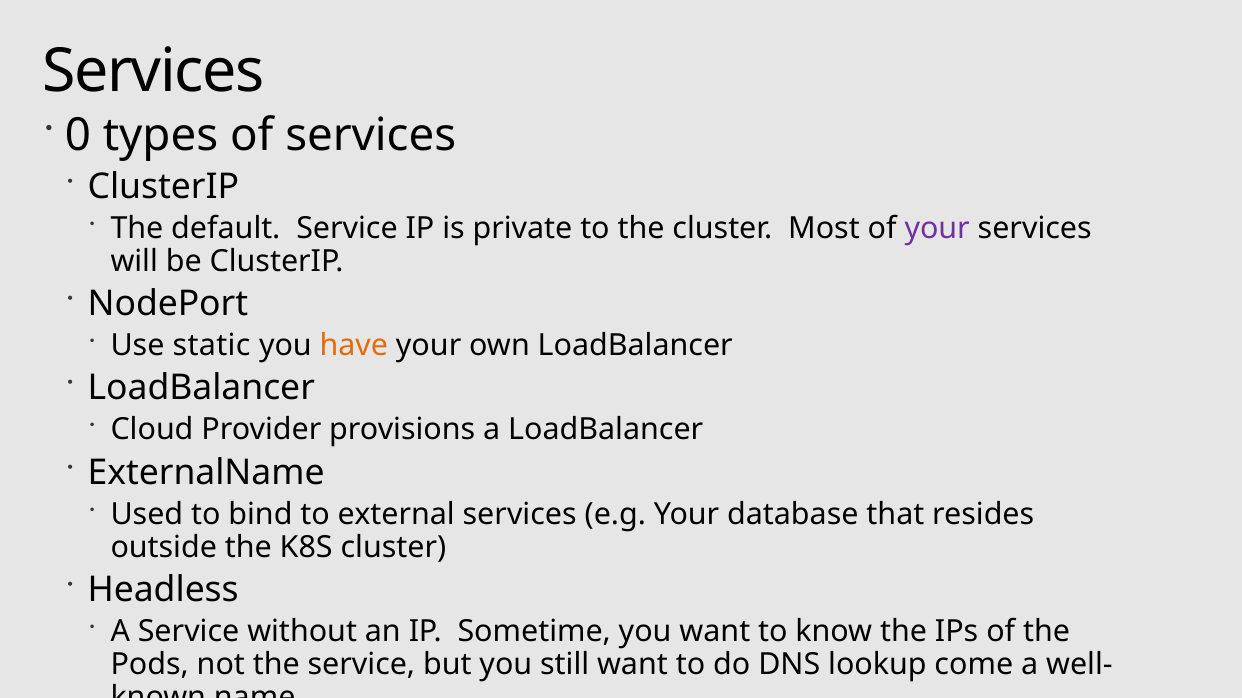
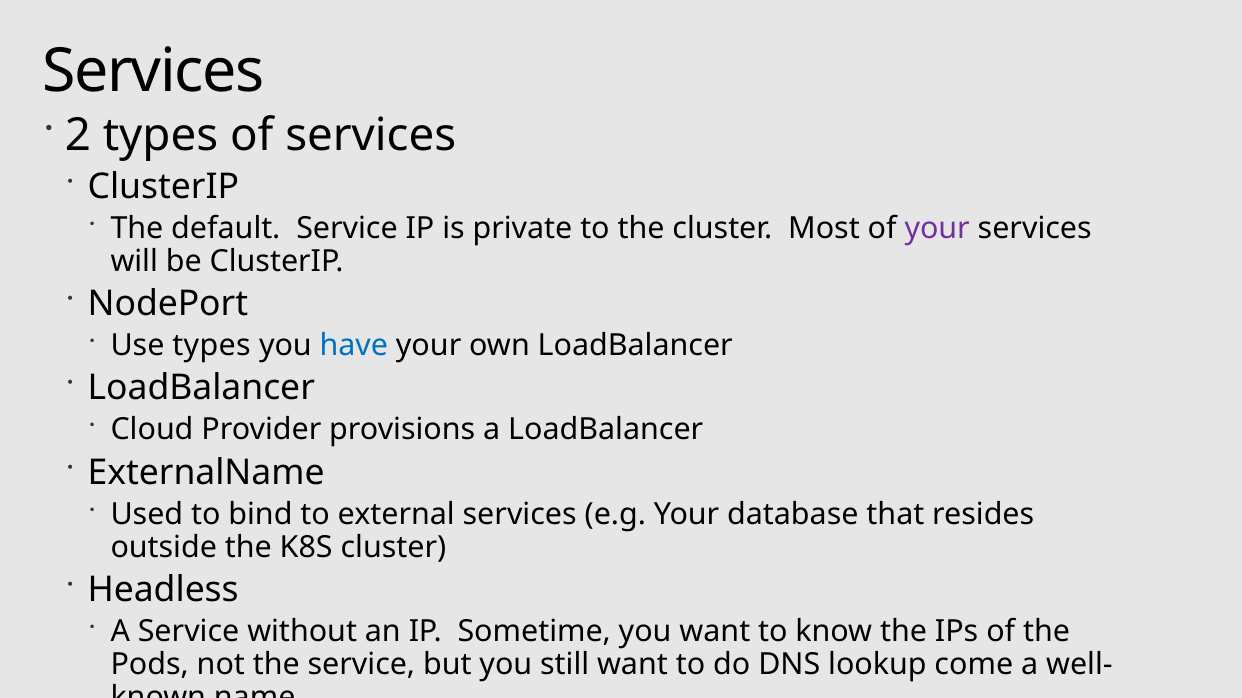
0: 0 -> 2
Use static: static -> types
have colour: orange -> blue
